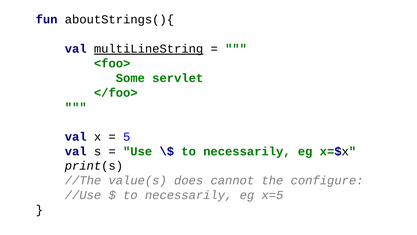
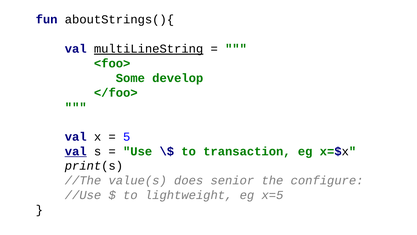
servlet: servlet -> develop
val at (76, 151) underline: none -> present
necessarily at (247, 151): necessarily -> transaction
cannot: cannot -> senior
necessarily at (189, 195): necessarily -> lightweight
